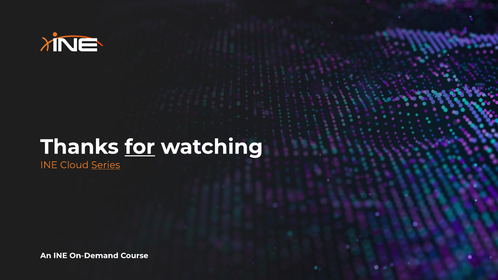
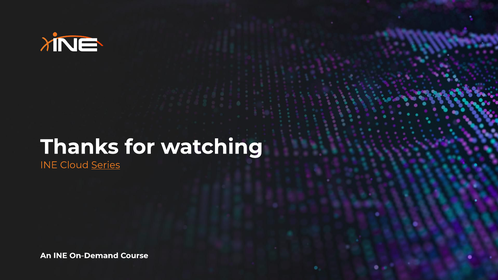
for underline: present -> none
